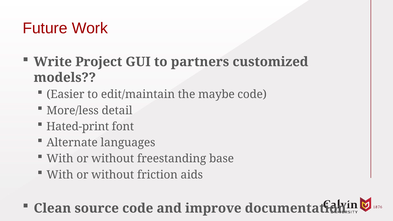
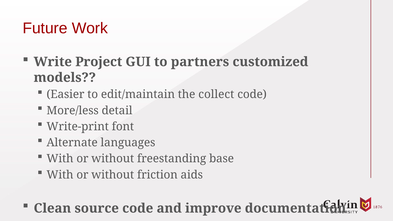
maybe: maybe -> collect
Hated-print: Hated-print -> Write-print
